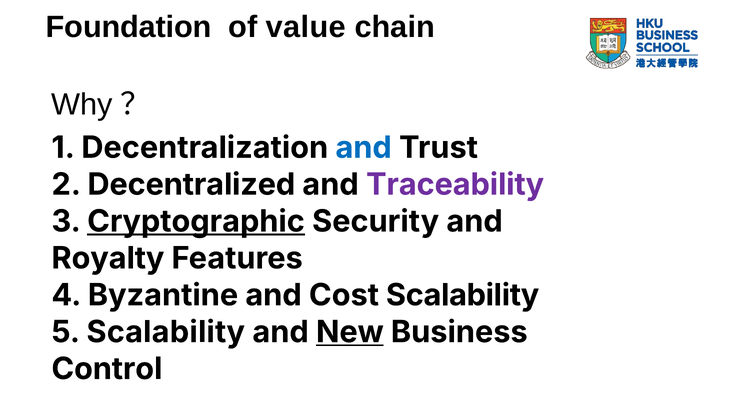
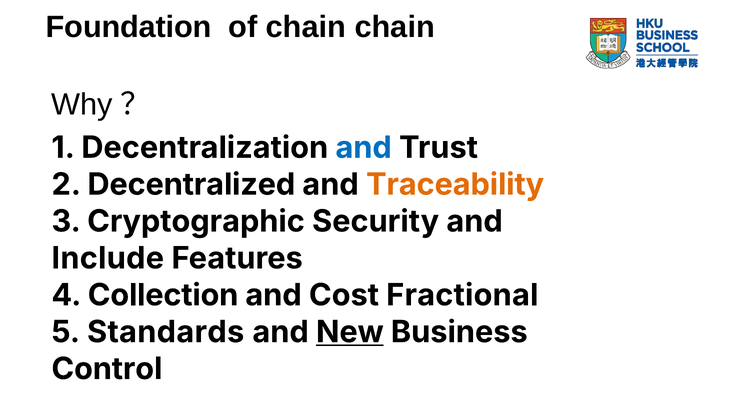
of value: value -> chain
Traceability colour: purple -> orange
Cryptographic underline: present -> none
Royalty: Royalty -> Include
Byzantine: Byzantine -> Collection
Cost Scalability: Scalability -> Fractional
5 Scalability: Scalability -> Standards
